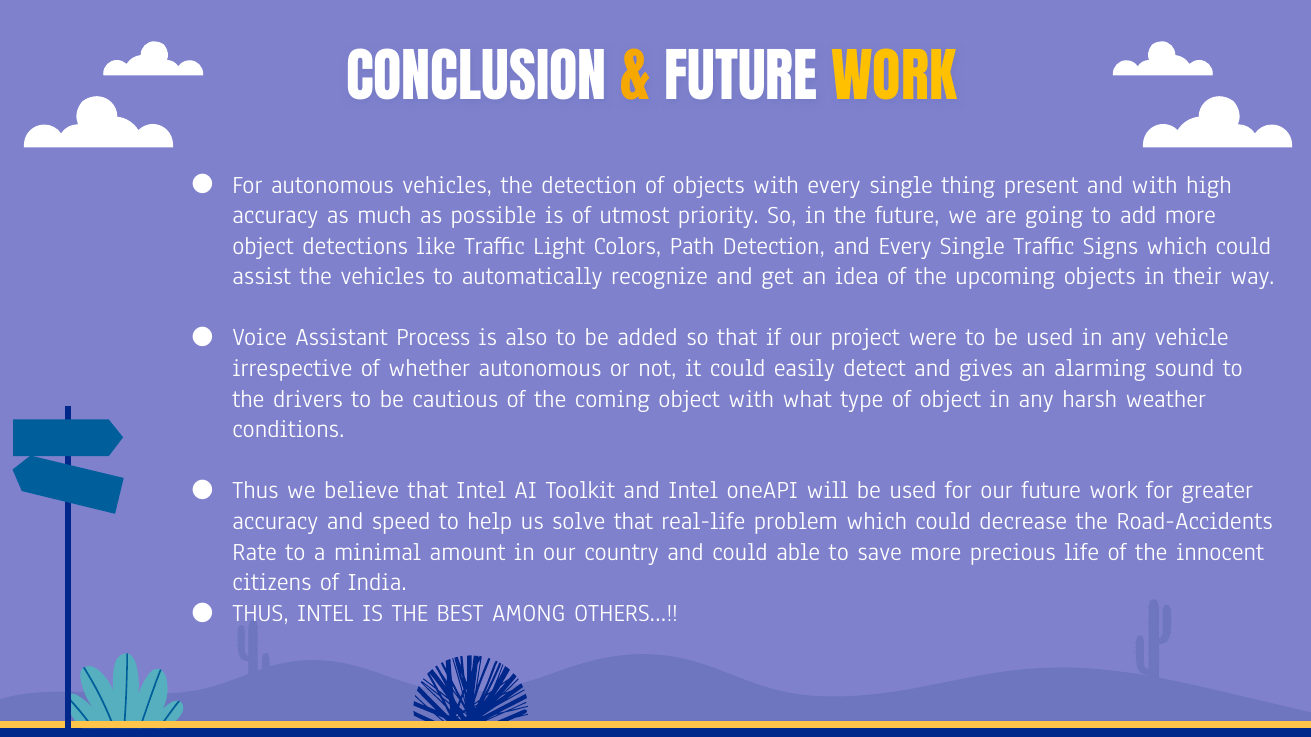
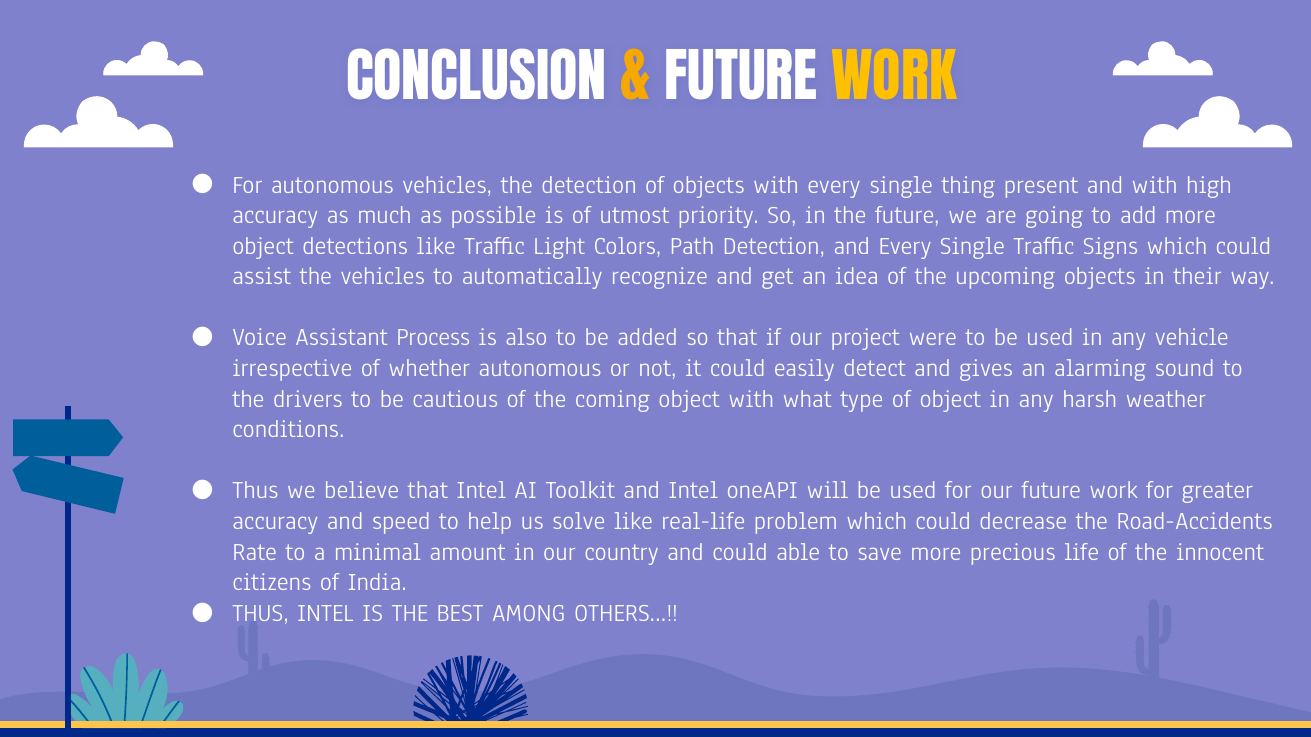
solve that: that -> like
